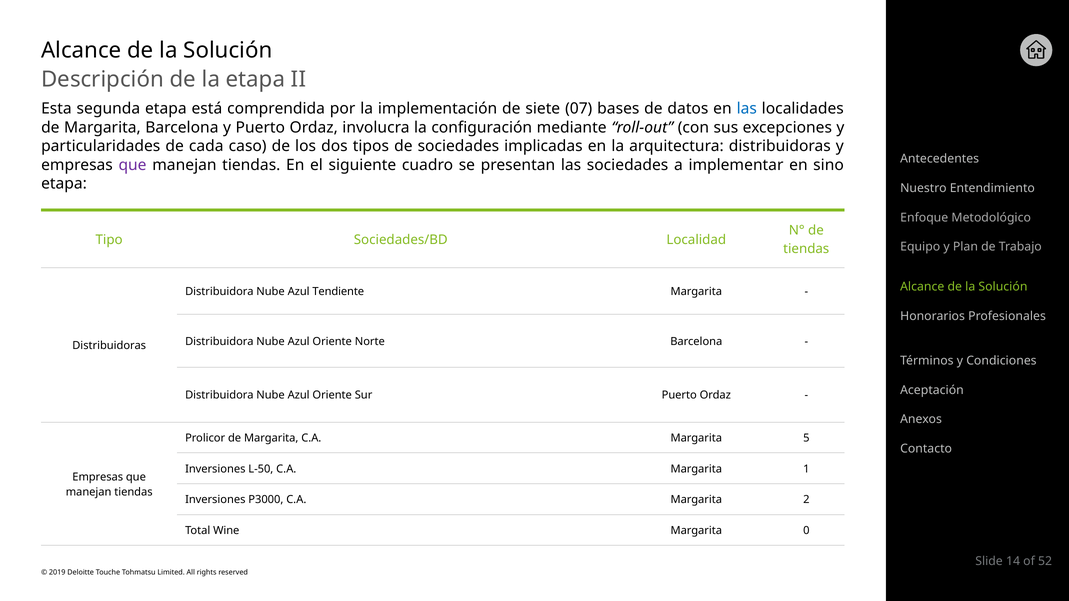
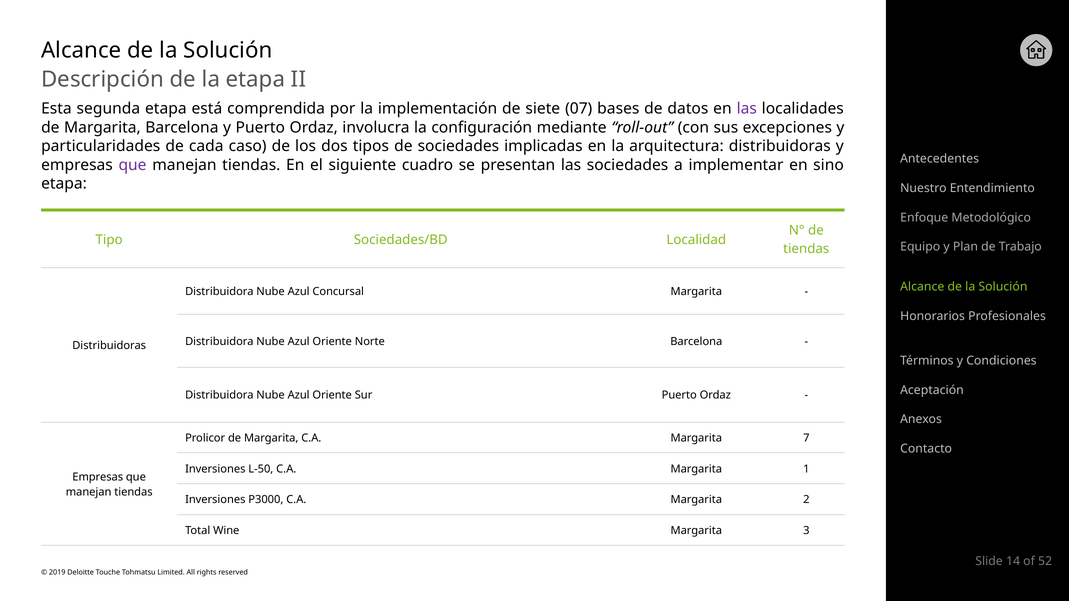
las at (747, 109) colour: blue -> purple
Tendiente: Tendiente -> Concursal
5: 5 -> 7
0: 0 -> 3
